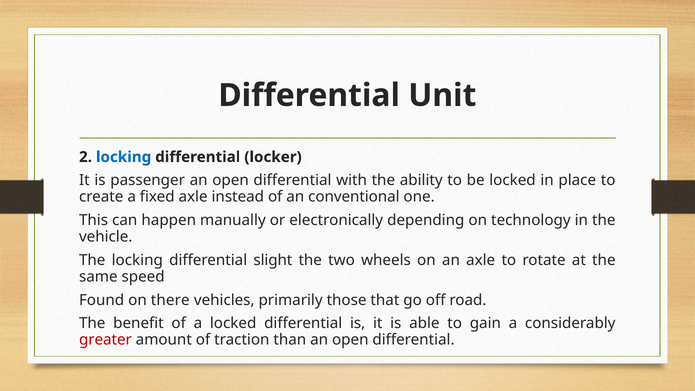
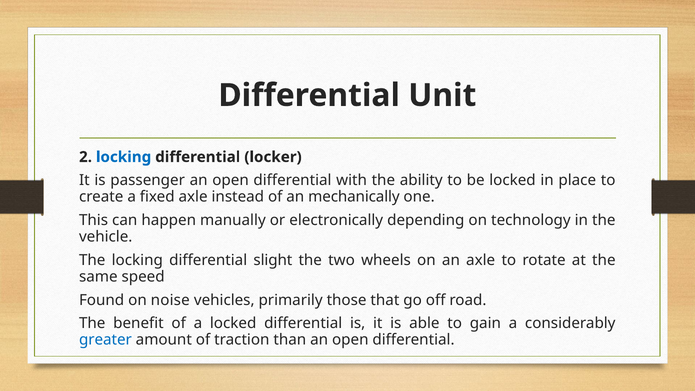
conventional: conventional -> mechanically
there: there -> noise
greater colour: red -> blue
